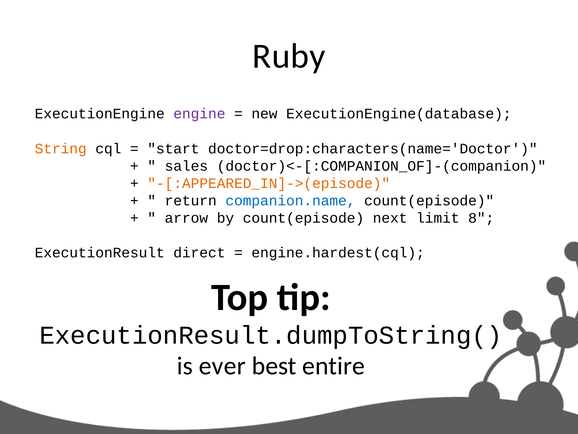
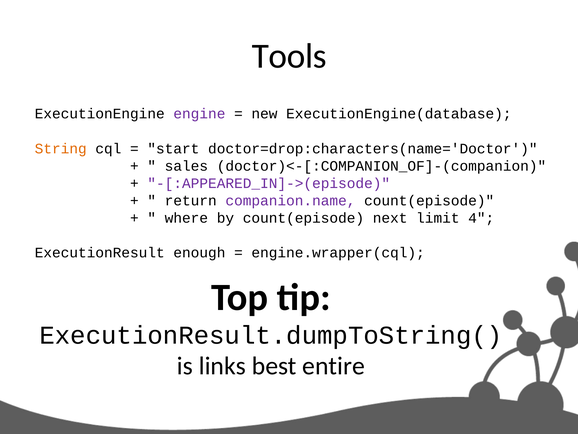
Ruby: Ruby -> Tools
-[:APPEARED_IN]->(episode colour: orange -> purple
companion.name colour: blue -> purple
arrow: arrow -> where
8: 8 -> 4
direct: direct -> enough
engine.hardest(cql: engine.hardest(cql -> engine.wrapper(cql
ever: ever -> links
